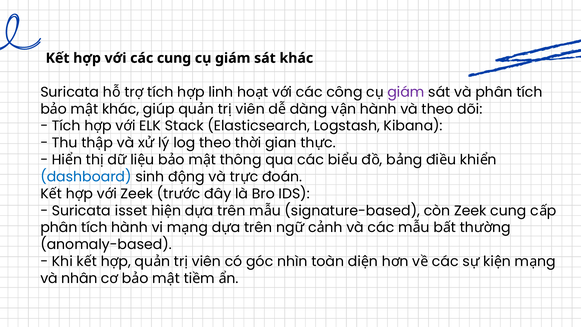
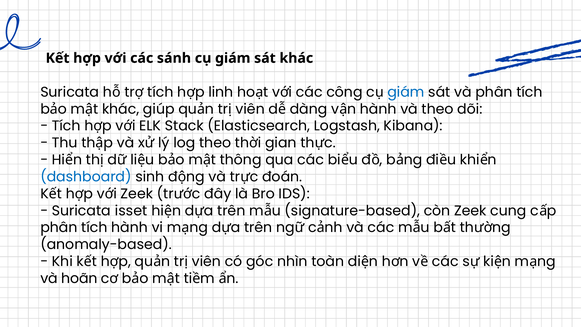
các cung: cung -> sánh
giám at (406, 92) colour: purple -> blue
nhân: nhân -> hoãn
